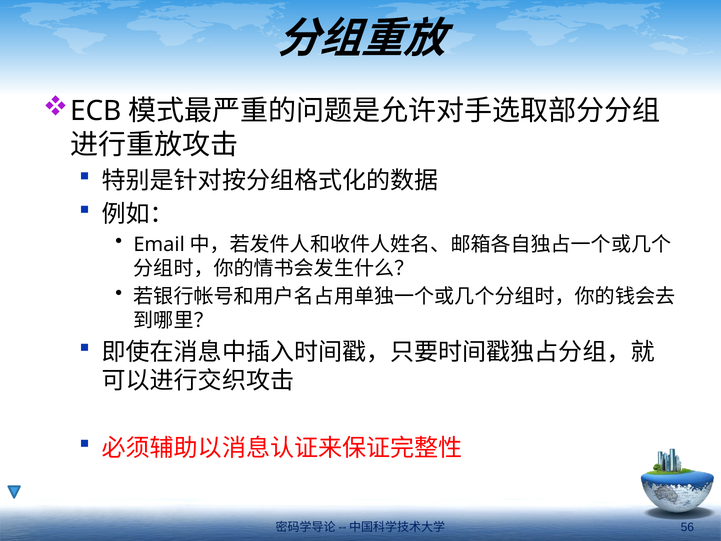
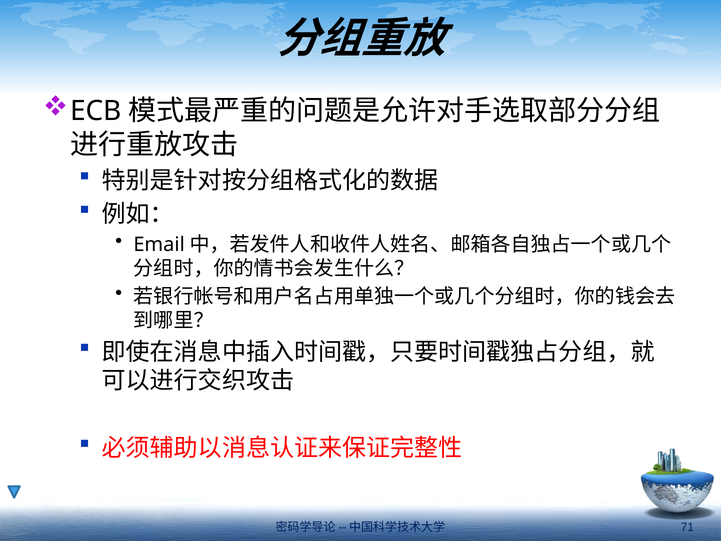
56: 56 -> 71
